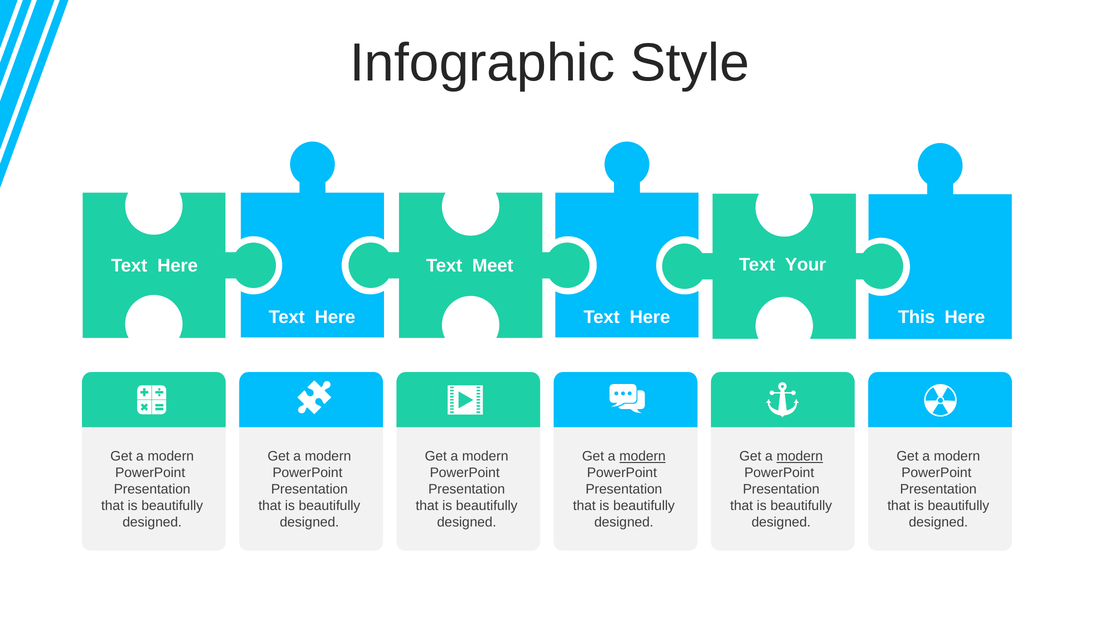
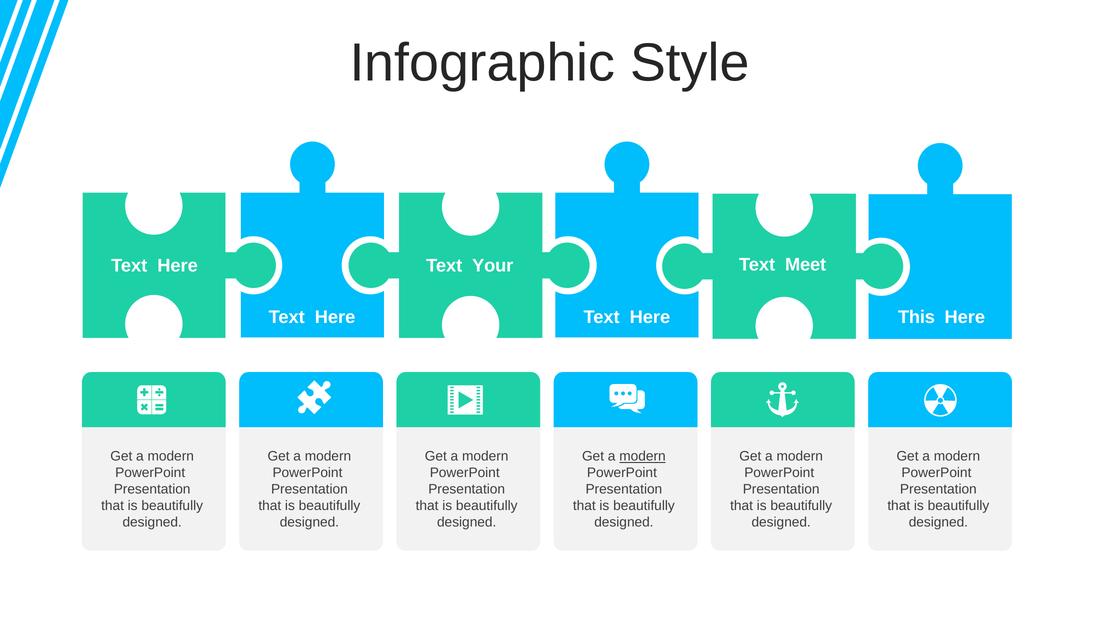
Meet: Meet -> Your
Your: Your -> Meet
modern at (800, 457) underline: present -> none
